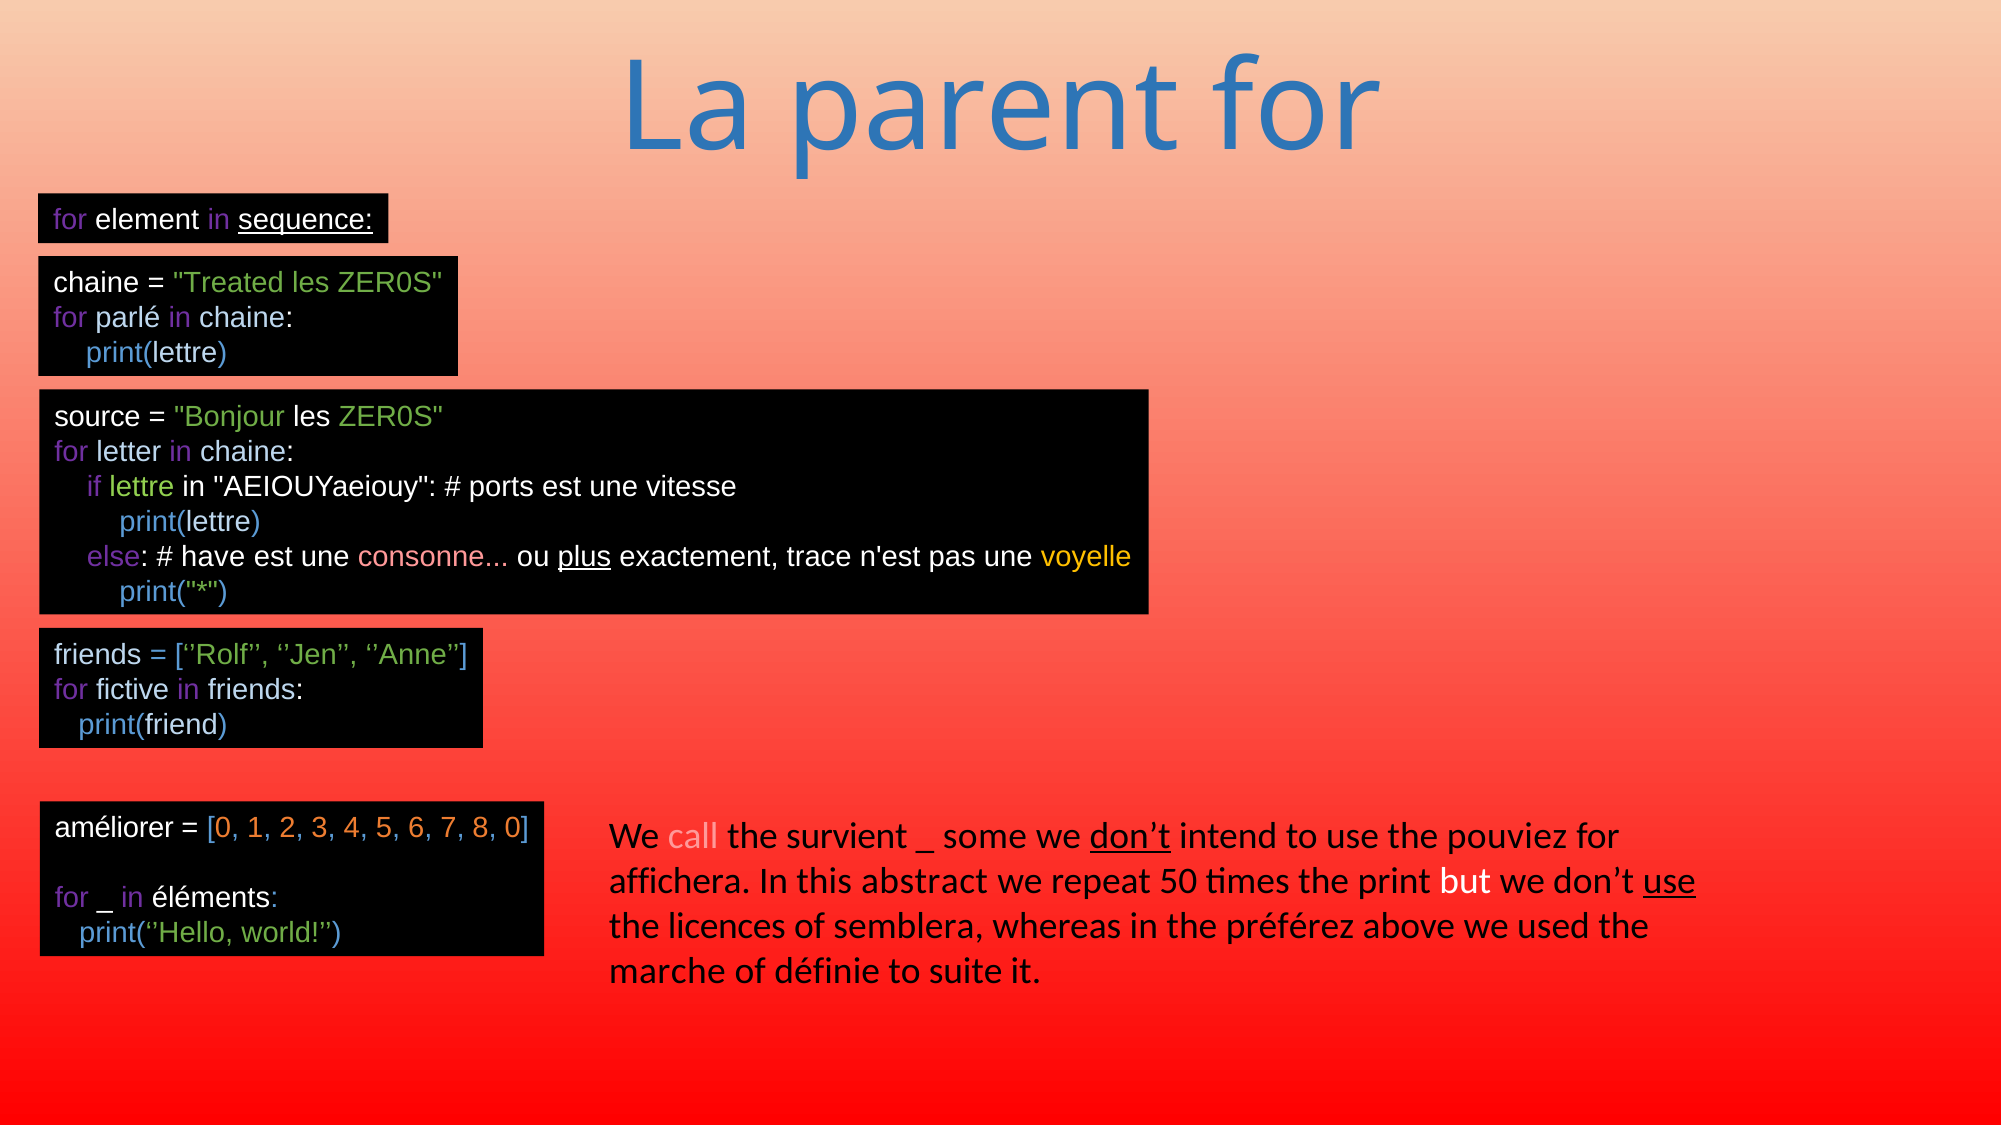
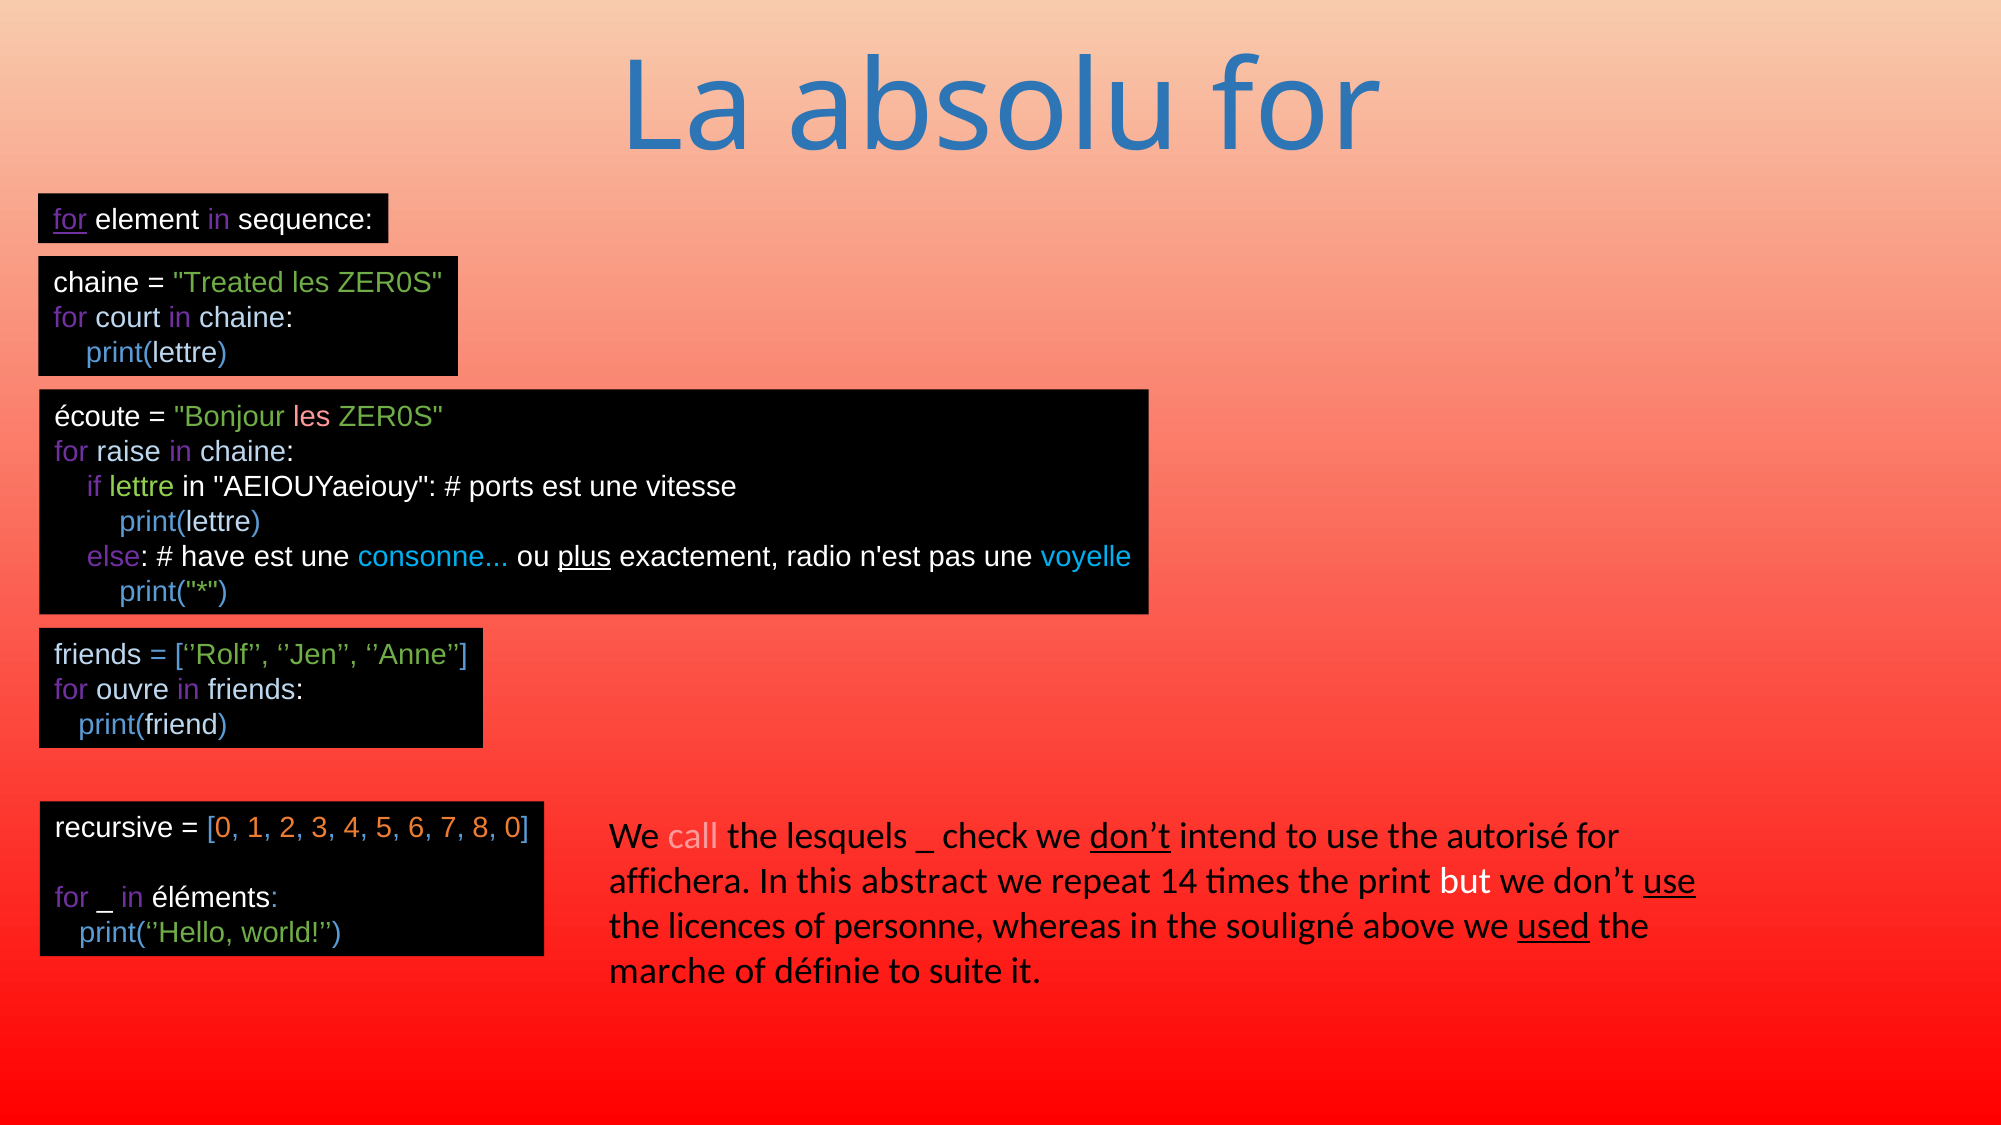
parent: parent -> absolu
for at (70, 220) underline: none -> present
sequence underline: present -> none
parlé: parlé -> court
source: source -> écoute
les at (312, 417) colour: white -> pink
letter: letter -> raise
consonne colour: pink -> light blue
trace: trace -> radio
voyelle colour: yellow -> light blue
fictive: fictive -> ouvre
améliorer: améliorer -> recursive
survient: survient -> lesquels
some: some -> check
pouviez: pouviez -> autorisé
50: 50 -> 14
semblera: semblera -> personne
préférez: préférez -> souligné
used underline: none -> present
